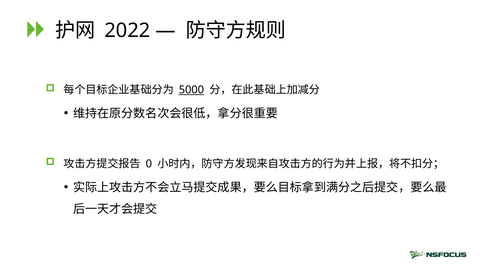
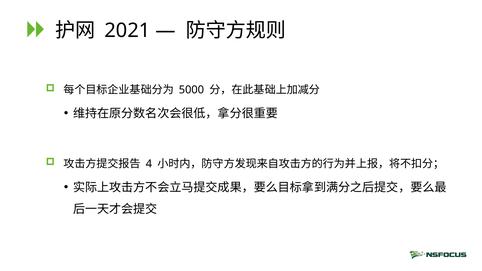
2022: 2022 -> 2021
5000 underline: present -> none
0: 0 -> 4
